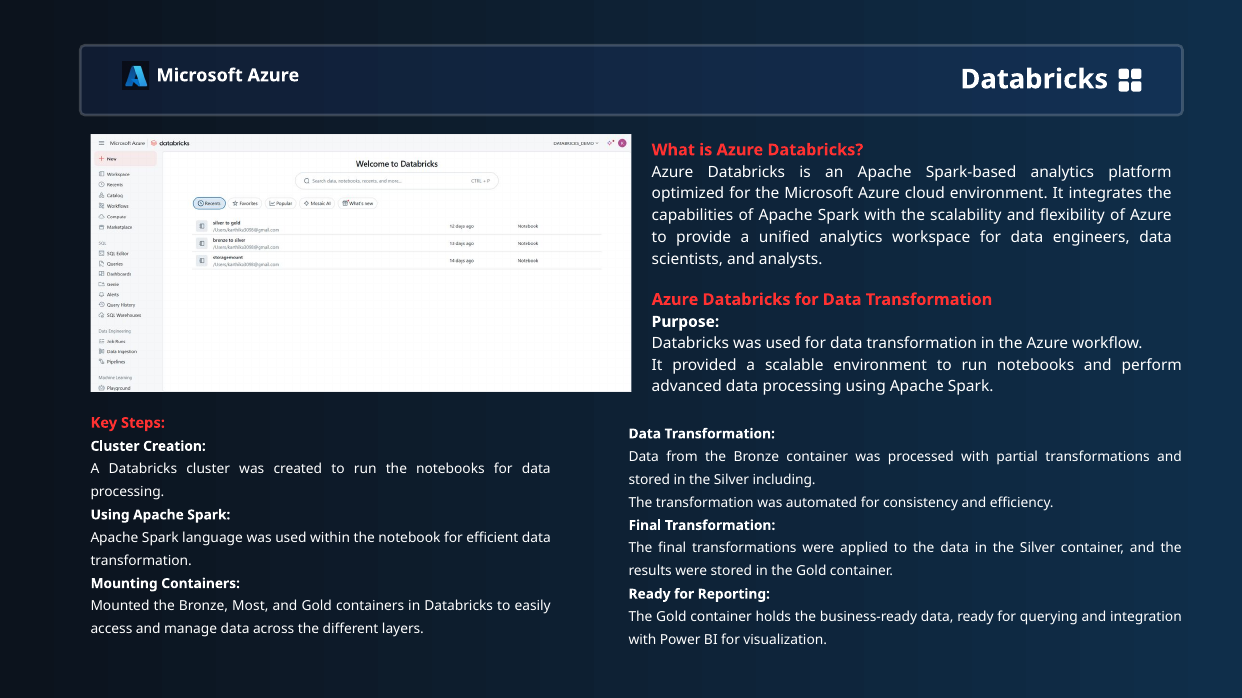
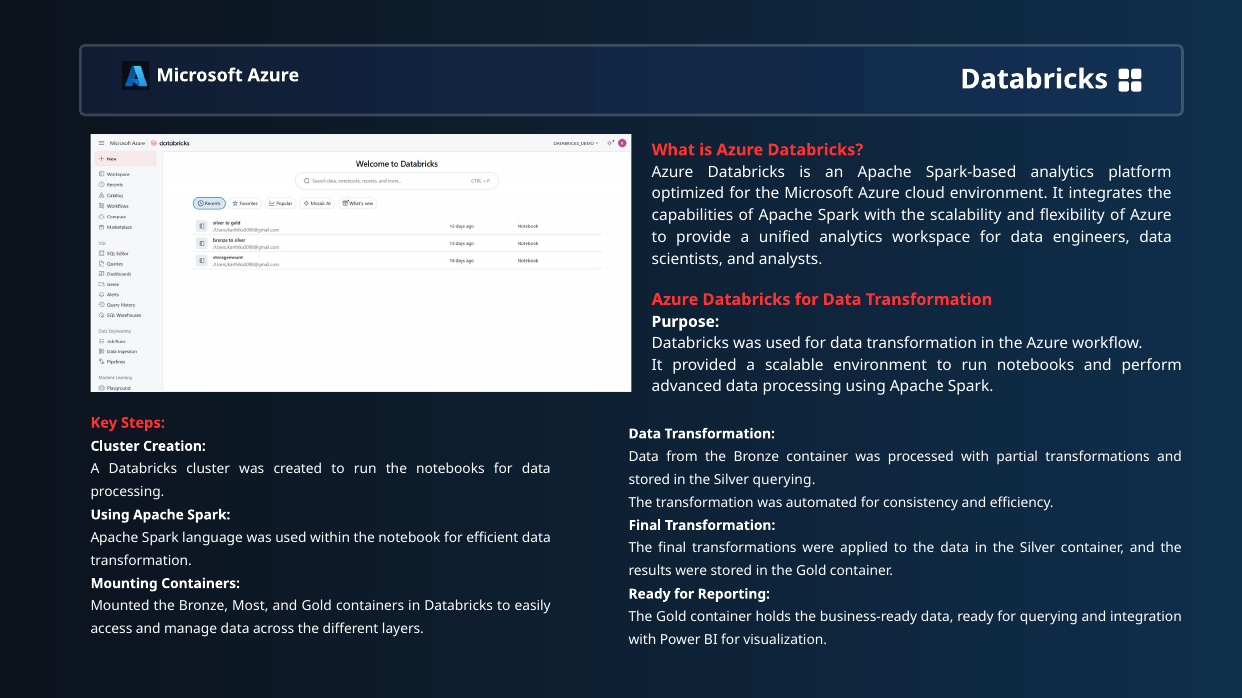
Silver including: including -> querying
